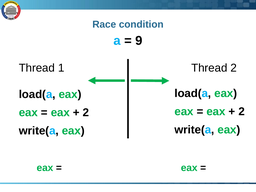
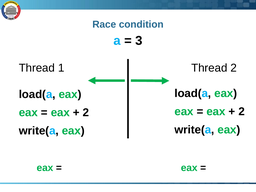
9: 9 -> 3
